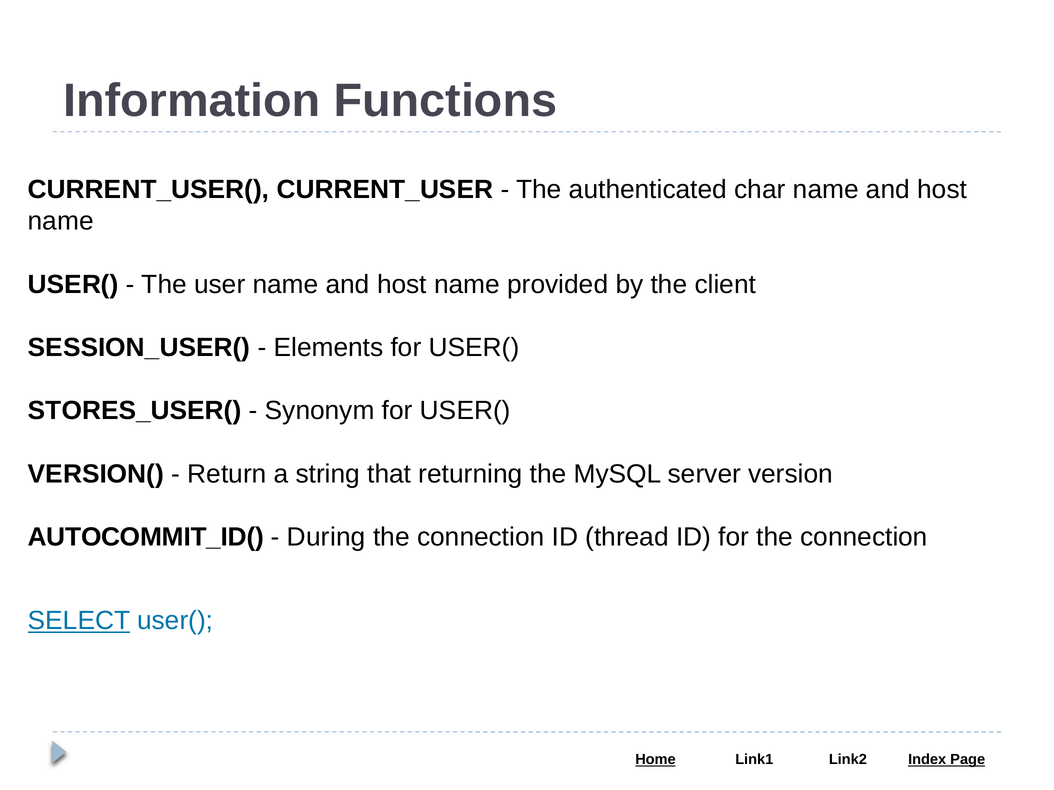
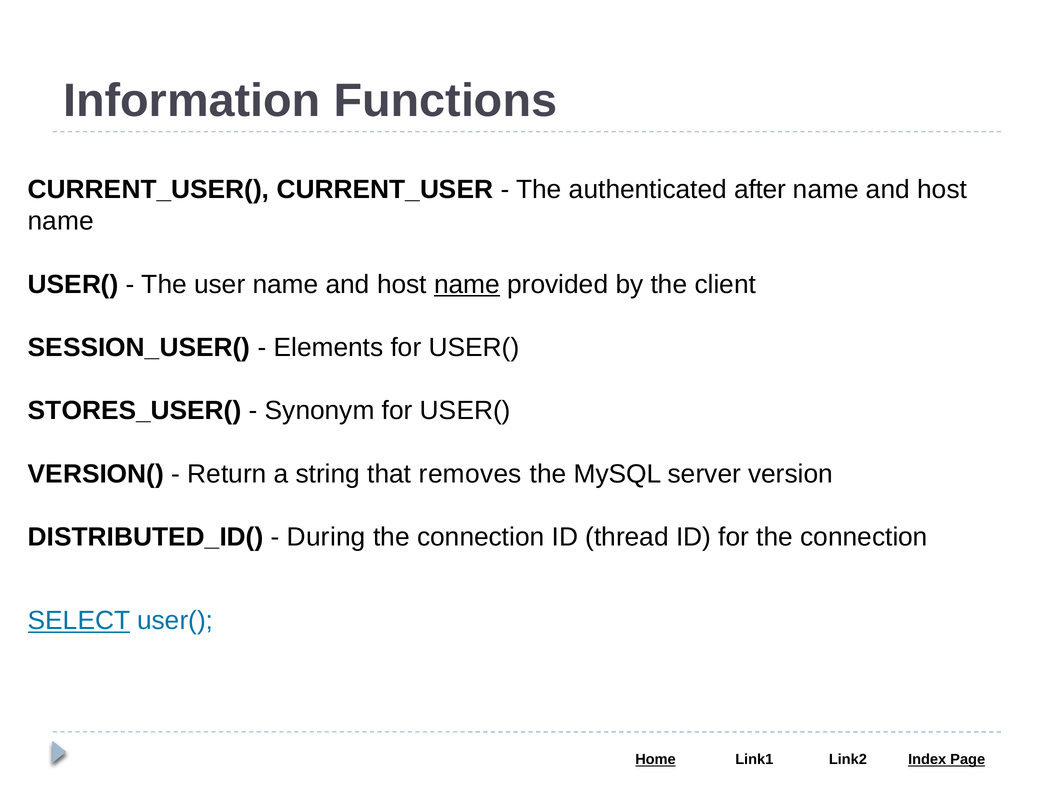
char: char -> after
name at (467, 285) underline: none -> present
returning: returning -> removes
AUTOCOMMIT_ID(: AUTOCOMMIT_ID( -> DISTRIBUTED_ID(
